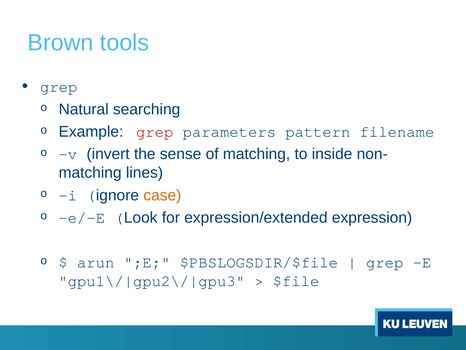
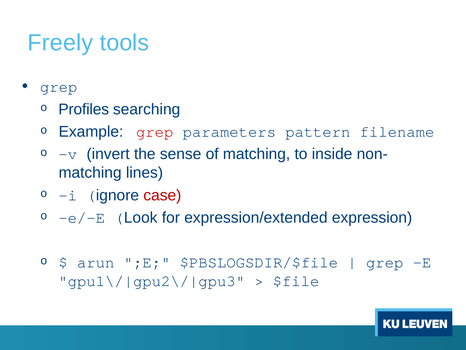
Brown: Brown -> Freely
Natural: Natural -> Profiles
case colour: orange -> red
